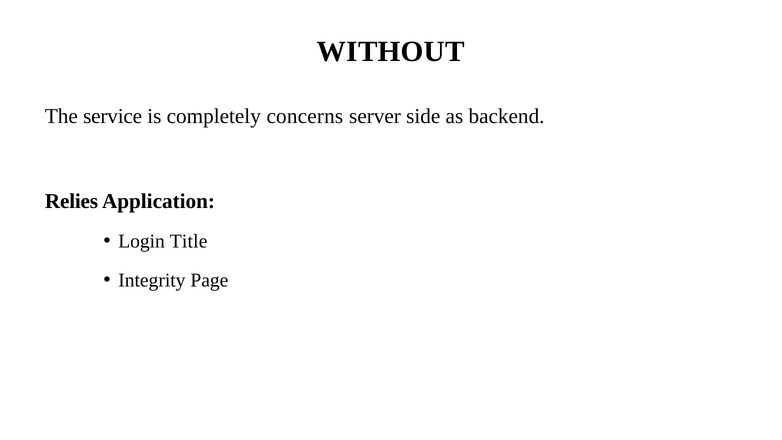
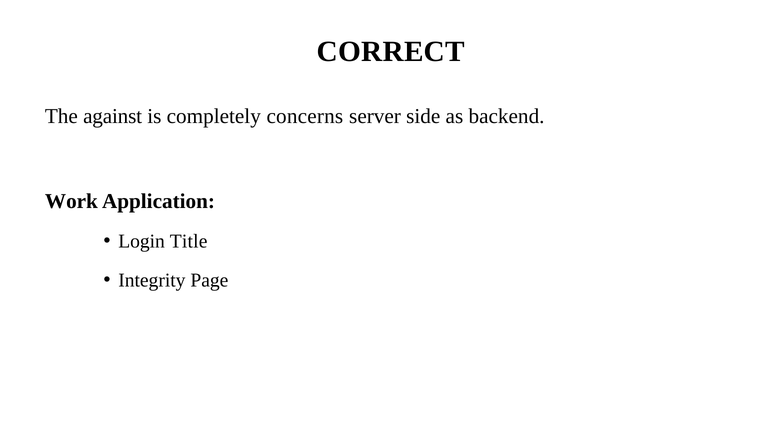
WITHOUT: WITHOUT -> CORRECT
service: service -> against
Relies: Relies -> Work
